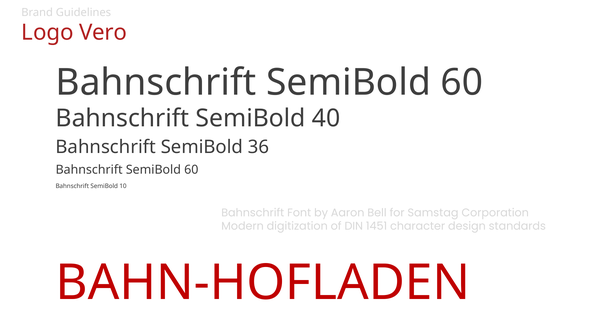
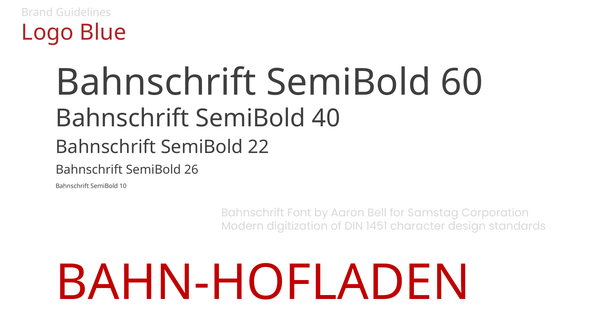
Vero: Vero -> Blue
36: 36 -> 22
60 at (191, 170): 60 -> 26
